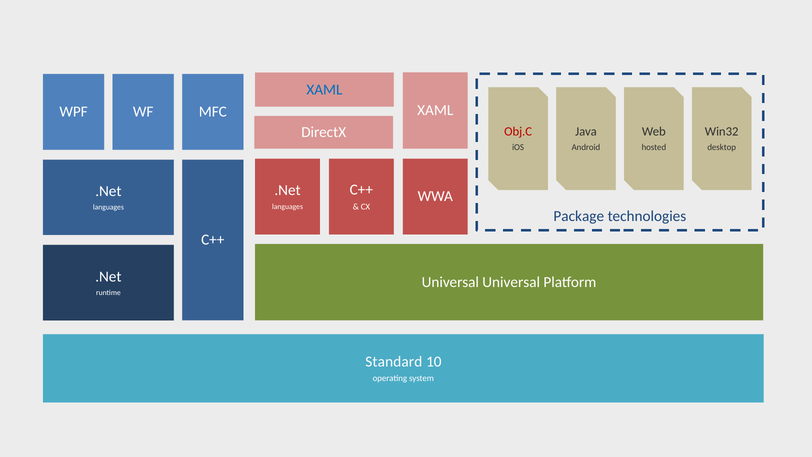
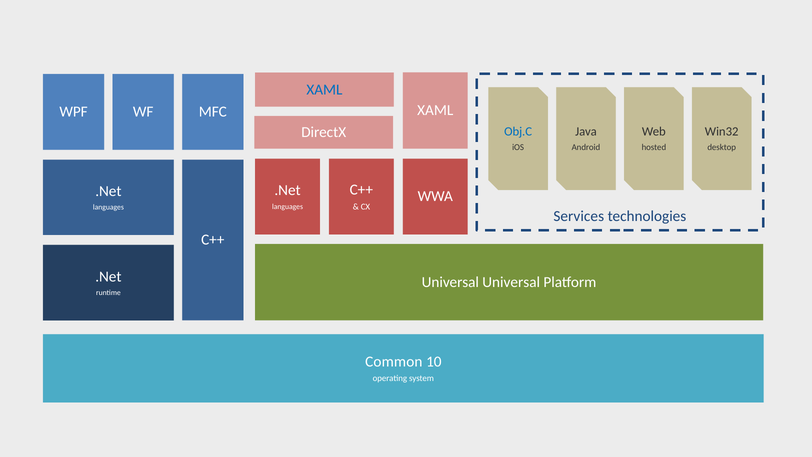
Obj.C colour: red -> blue
Package: Package -> Services
Standard: Standard -> Common
